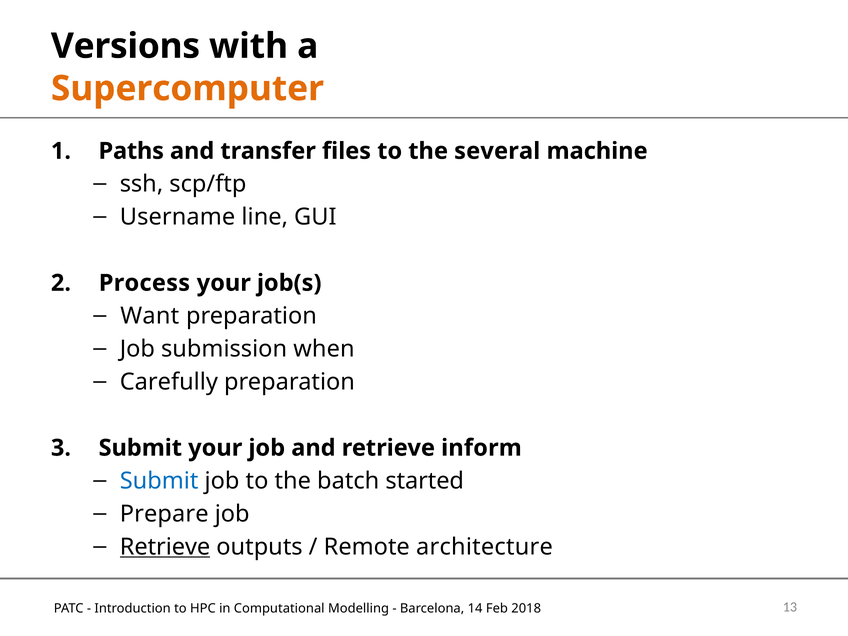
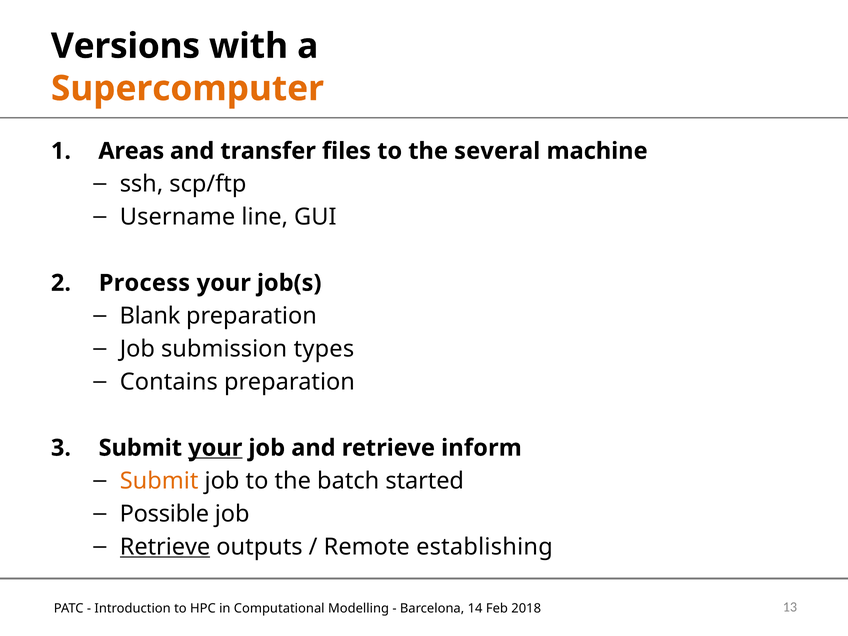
Paths: Paths -> Areas
Want: Want -> Blank
when: when -> types
Carefully: Carefully -> Contains
your at (215, 448) underline: none -> present
Submit at (159, 481) colour: blue -> orange
Prepare: Prepare -> Possible
architecture: architecture -> establishing
